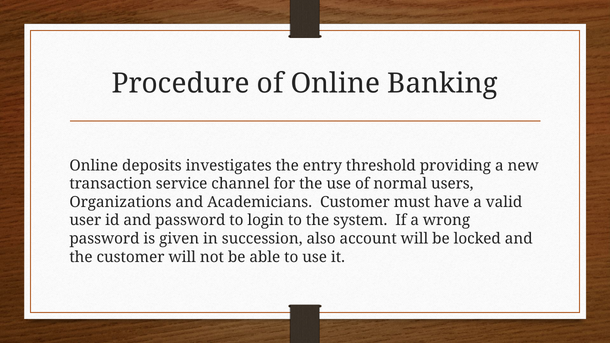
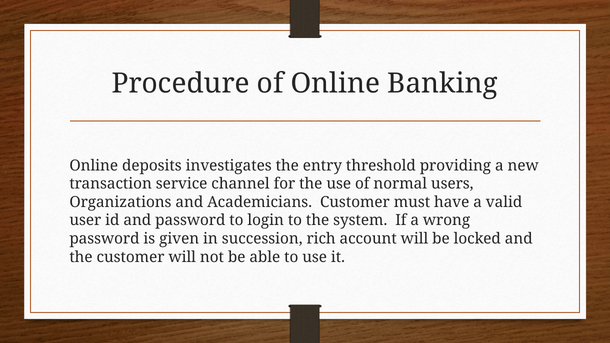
also: also -> rich
